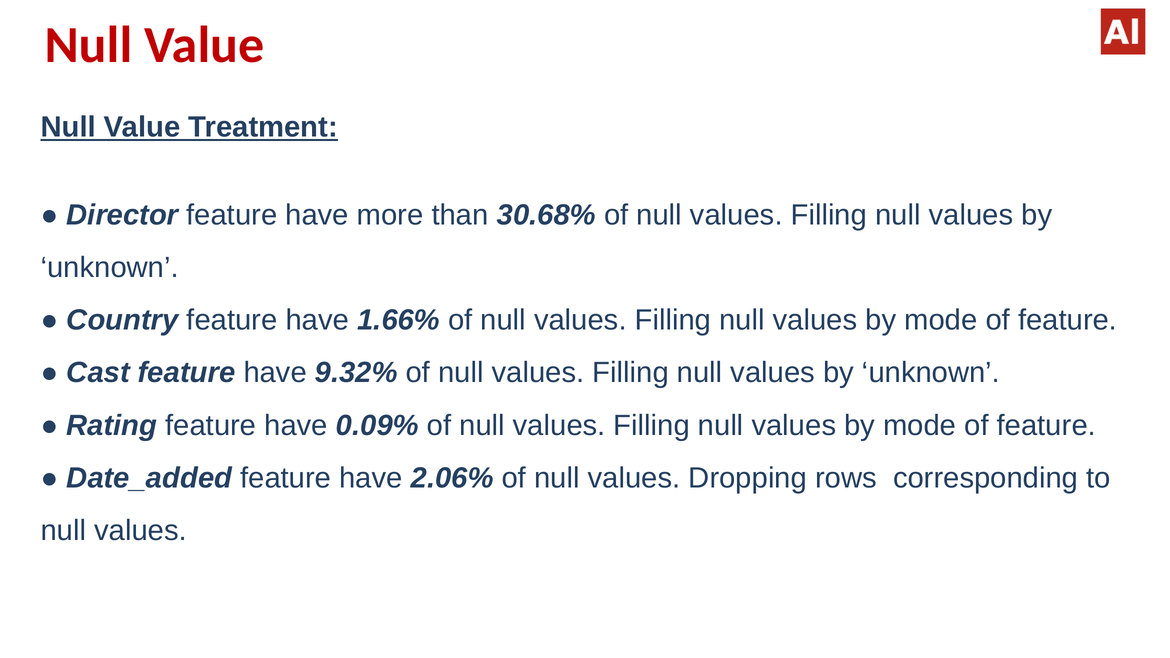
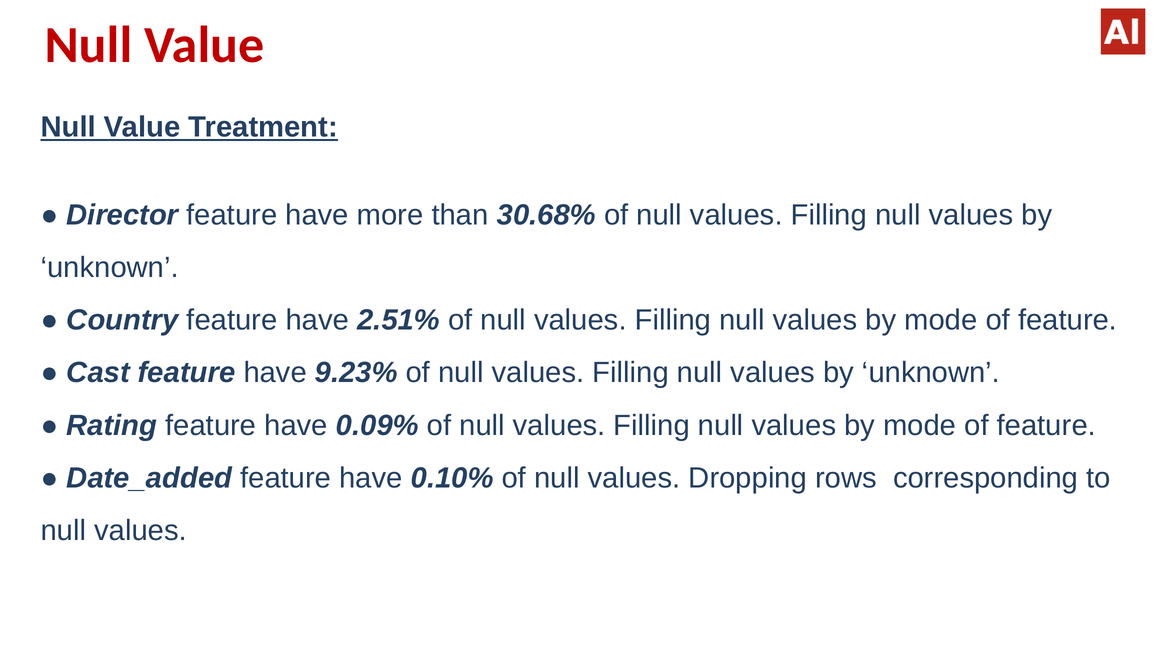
1.66%: 1.66% -> 2.51%
9.32%: 9.32% -> 9.23%
2.06%: 2.06% -> 0.10%
